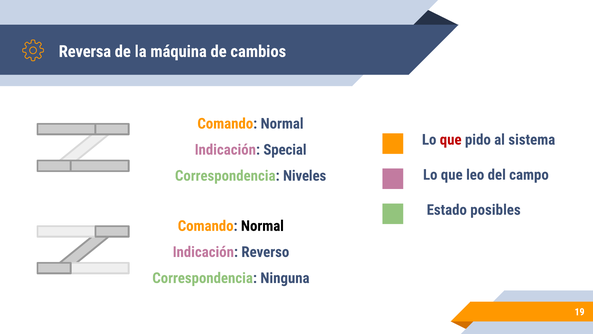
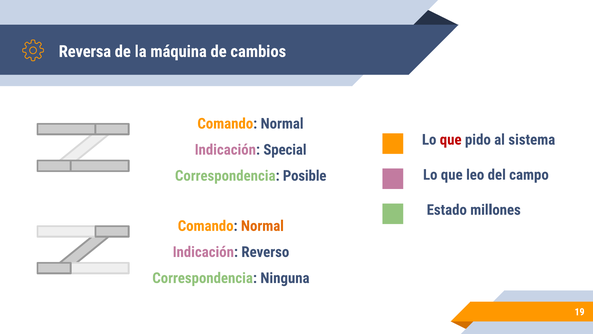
Niveles: Niveles -> Posible
posibles: posibles -> millones
Normal at (262, 226) colour: black -> orange
